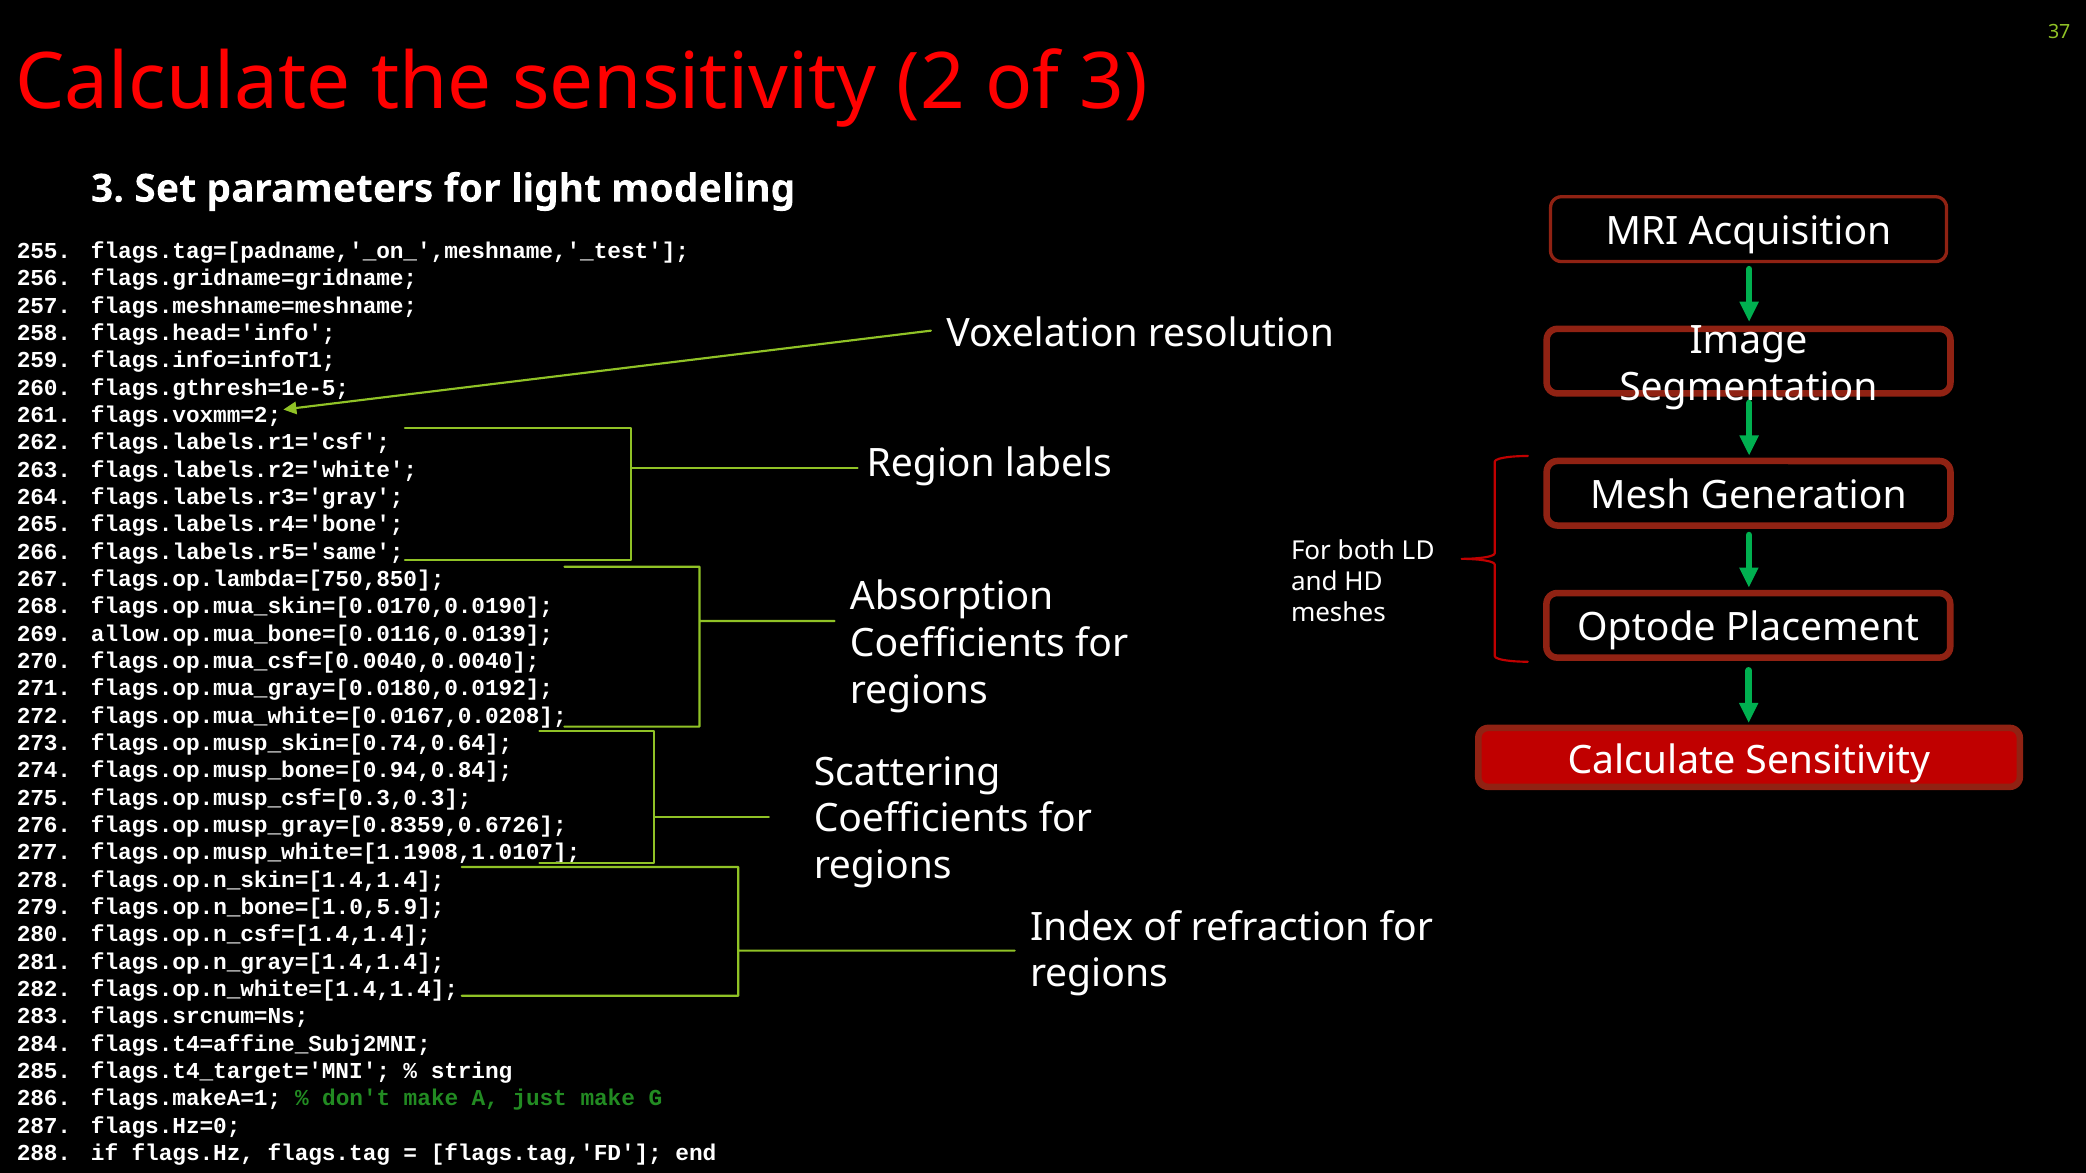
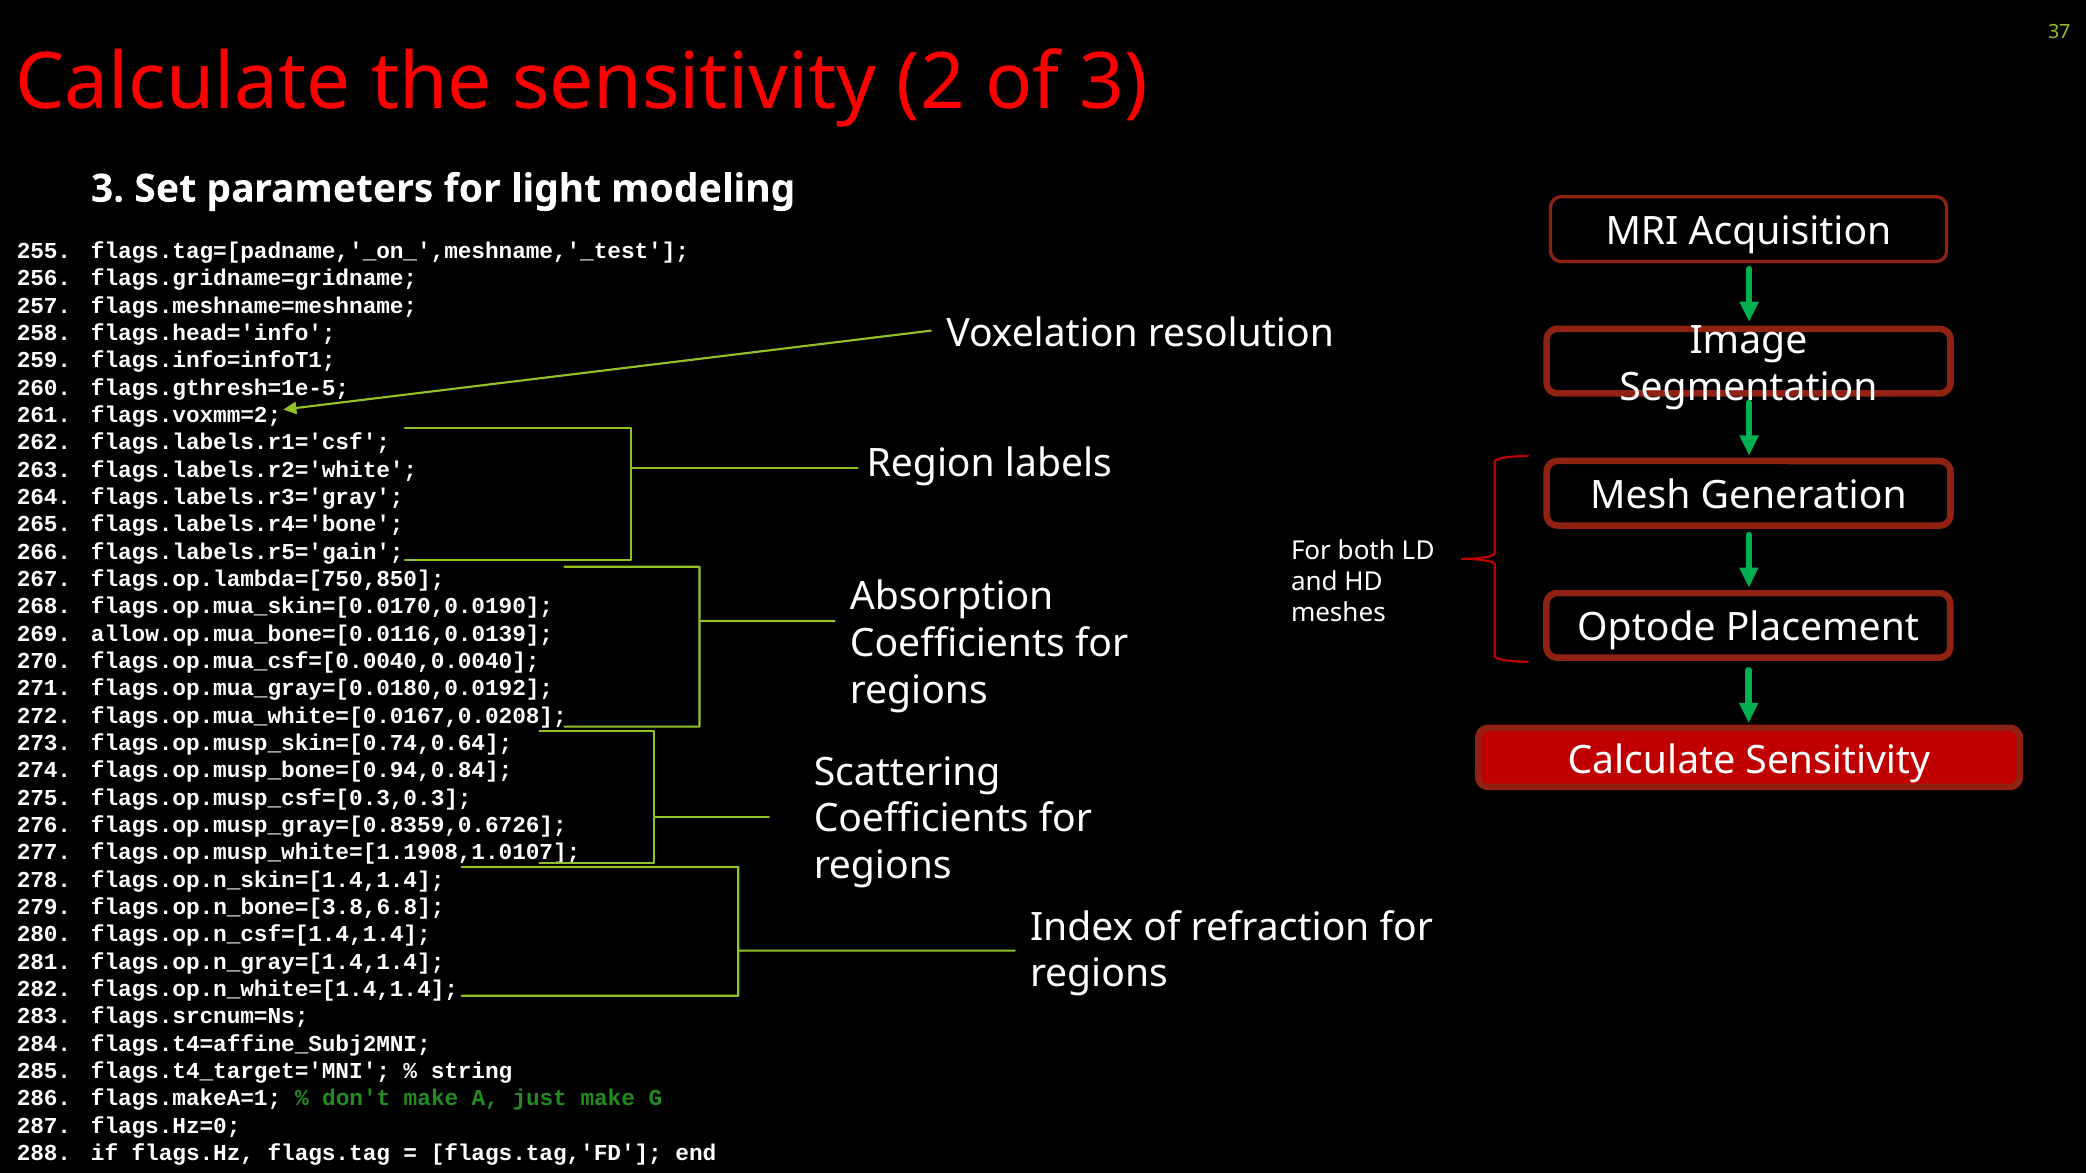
flags.labels.r5='same: flags.labels.r5='same -> flags.labels.r5='gain
flags.op.n_bone=[1.0,5.9: flags.op.n_bone=[1.0,5.9 -> flags.op.n_bone=[3.8,6.8
